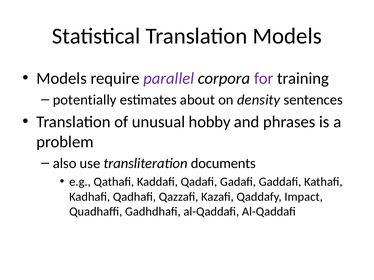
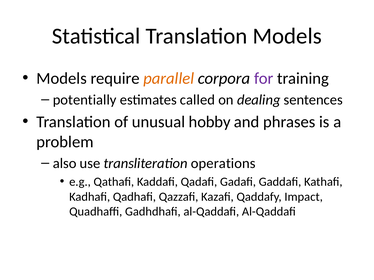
parallel colour: purple -> orange
about: about -> called
density: density -> dealing
documents: documents -> operations
